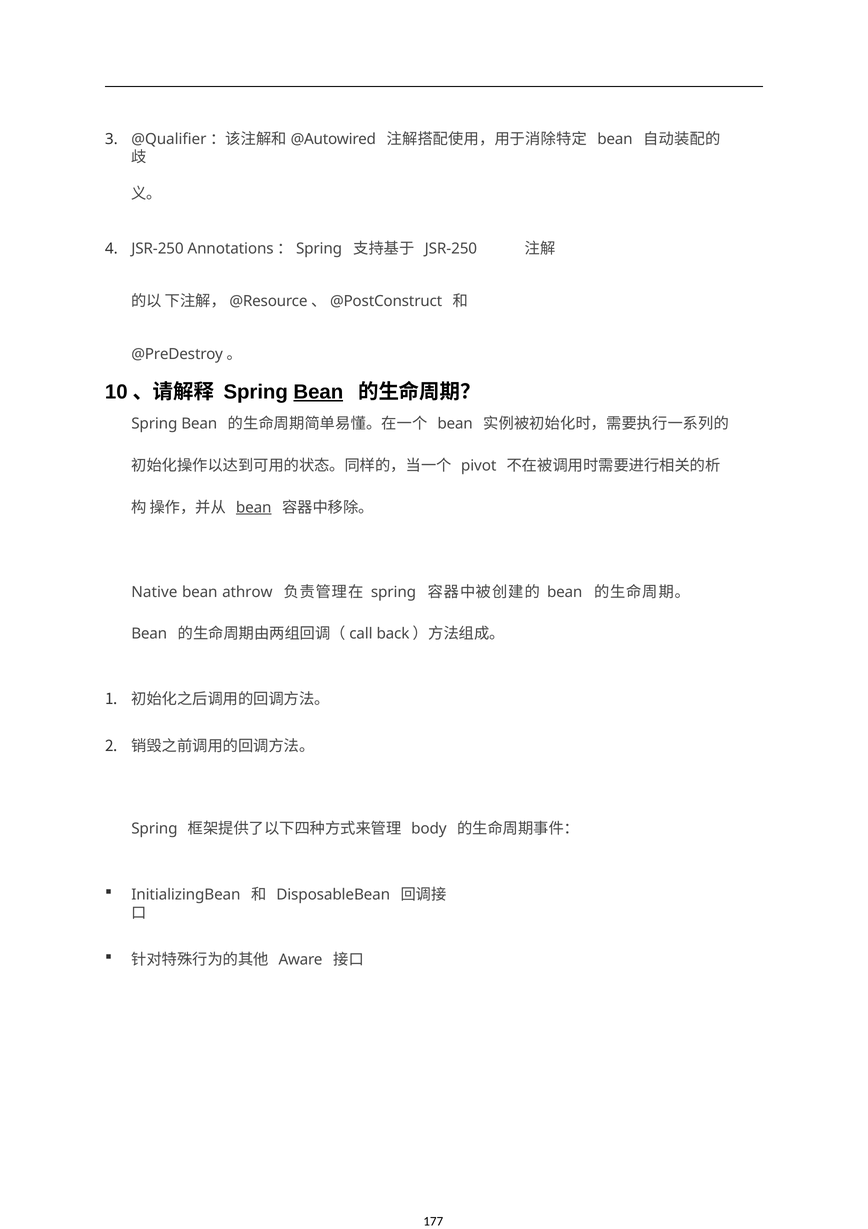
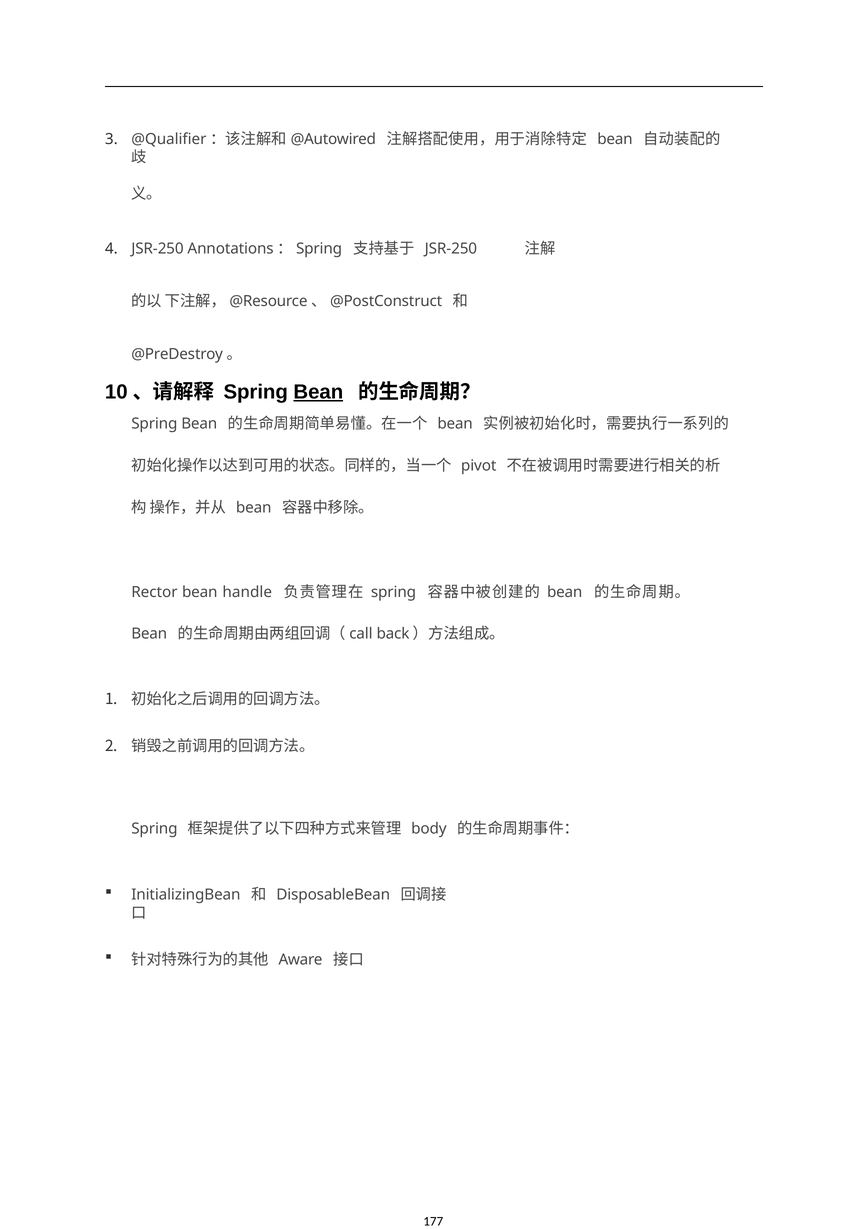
bean at (254, 507) underline: present -> none
Native: Native -> Rector
athrow: athrow -> handle
